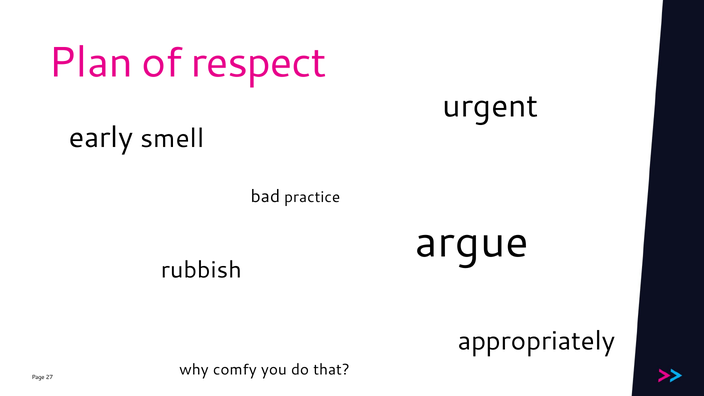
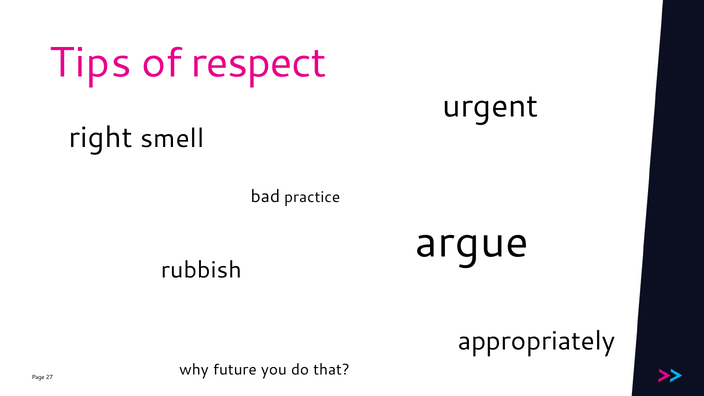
Plan: Plan -> Tips
early: early -> right
comfy: comfy -> future
